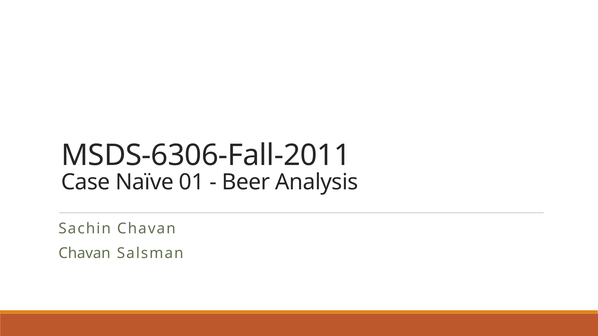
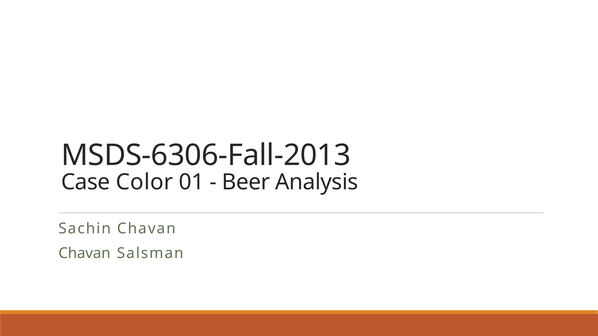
MSDS-6306-Fall-2011: MSDS-6306-Fall-2011 -> MSDS-6306-Fall-2013
Naïve: Naïve -> Color
